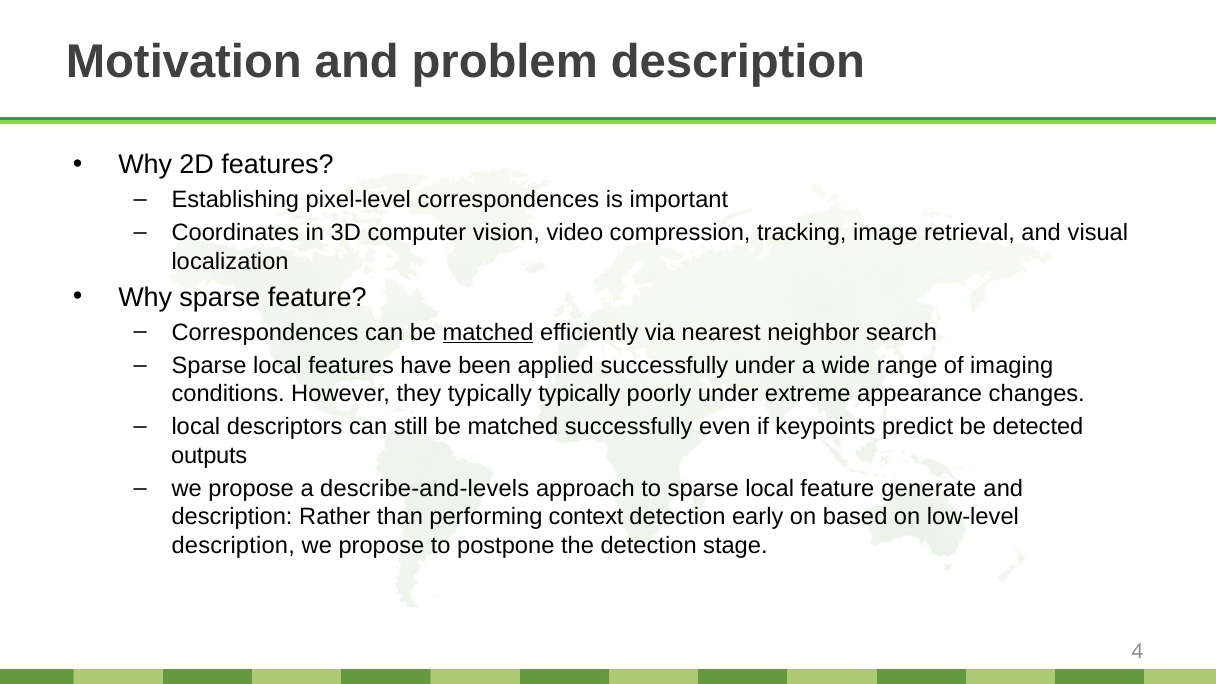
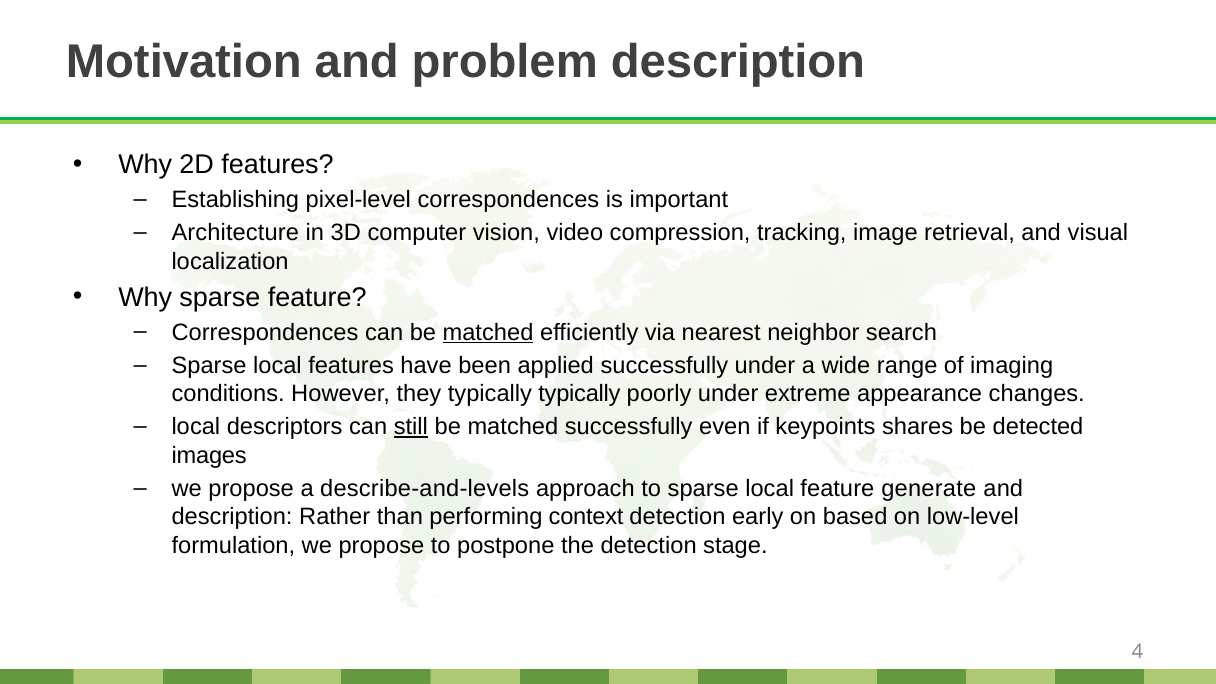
Coordinates: Coordinates -> Architecture
still underline: none -> present
predict: predict -> shares
outputs: outputs -> images
description at (233, 545): description -> formulation
